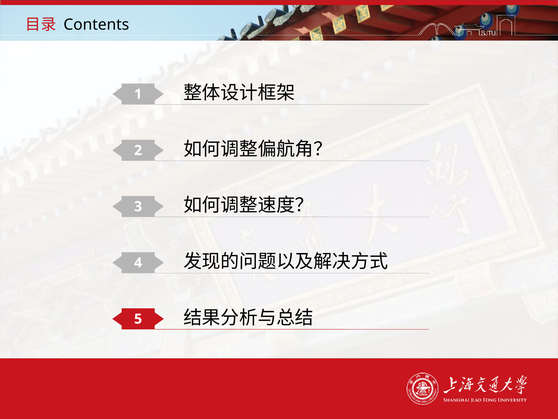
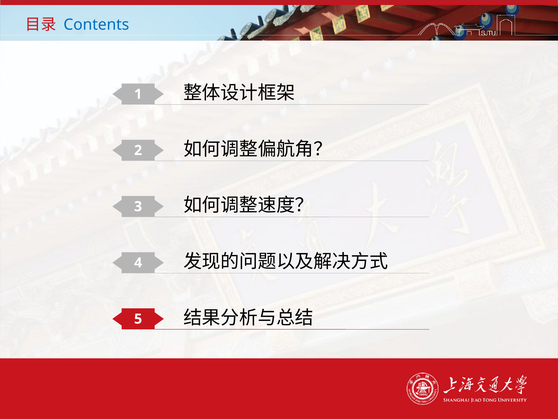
Contents colour: black -> blue
